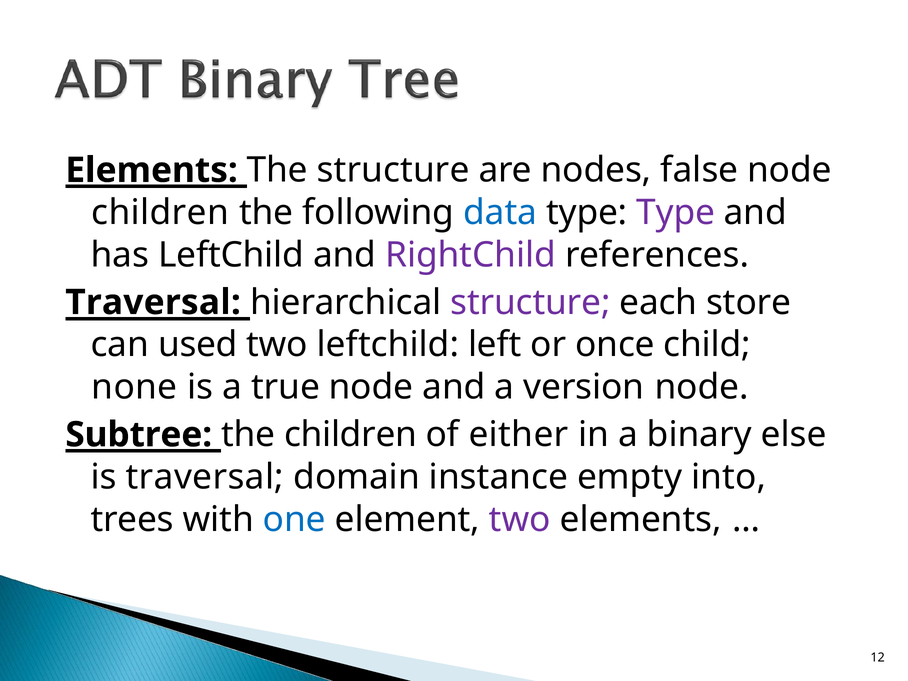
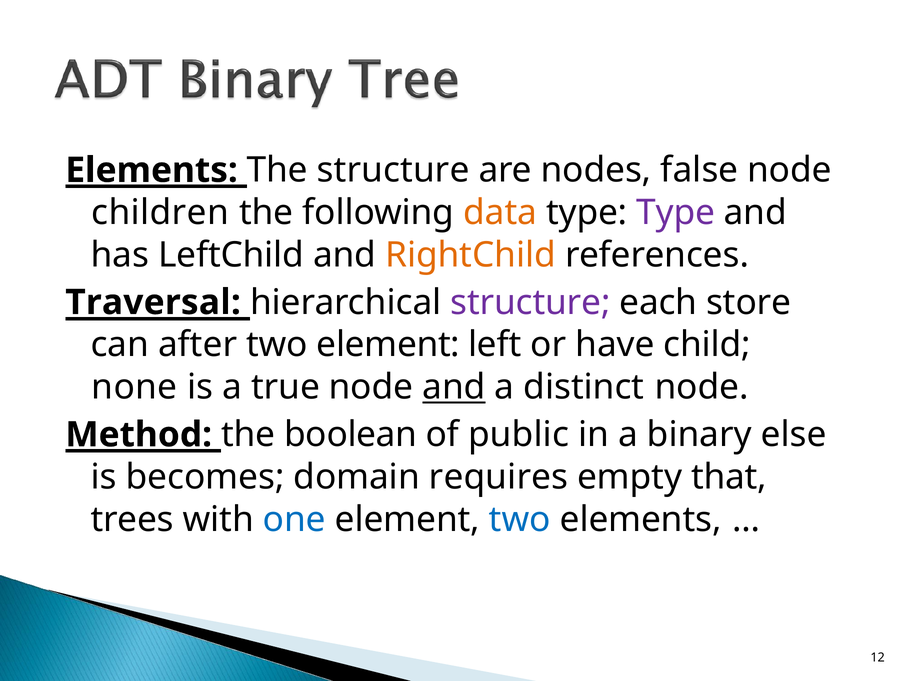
data colour: blue -> orange
RightChild colour: purple -> orange
used: used -> after
two leftchild: leftchild -> element
once: once -> have
and at (454, 387) underline: none -> present
version: version -> distinct
Subtree: Subtree -> Method
the children: children -> boolean
either: either -> public
is traversal: traversal -> becomes
instance: instance -> requires
into: into -> that
two at (520, 519) colour: purple -> blue
